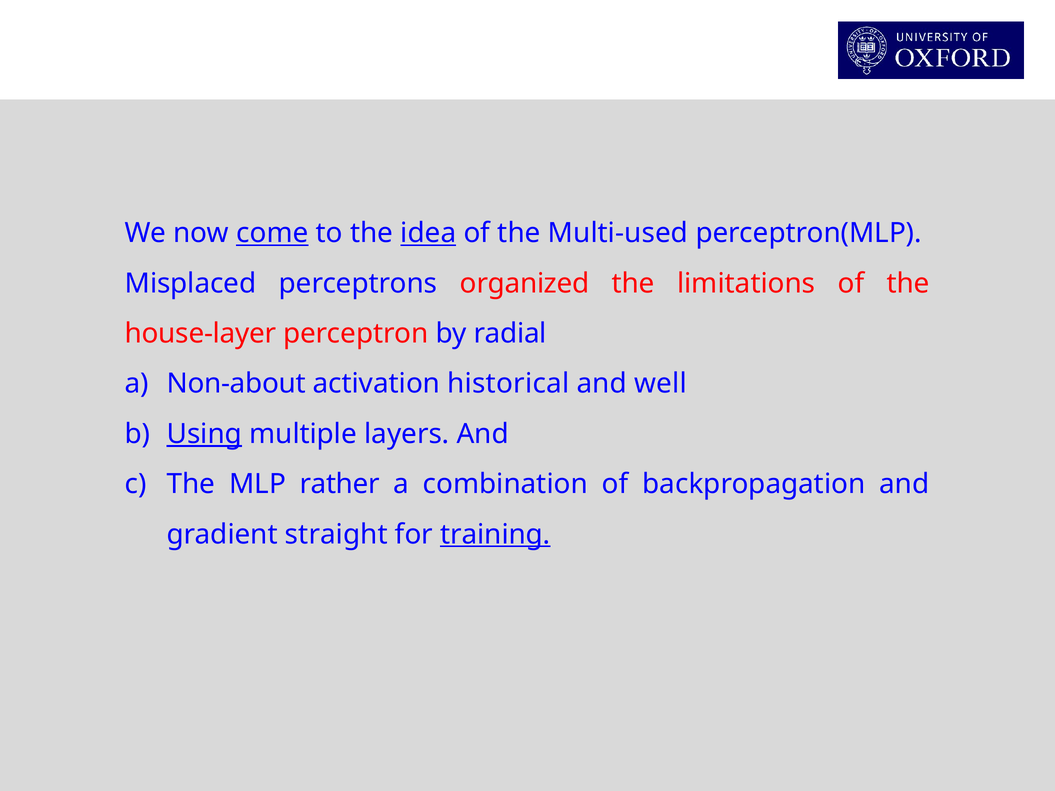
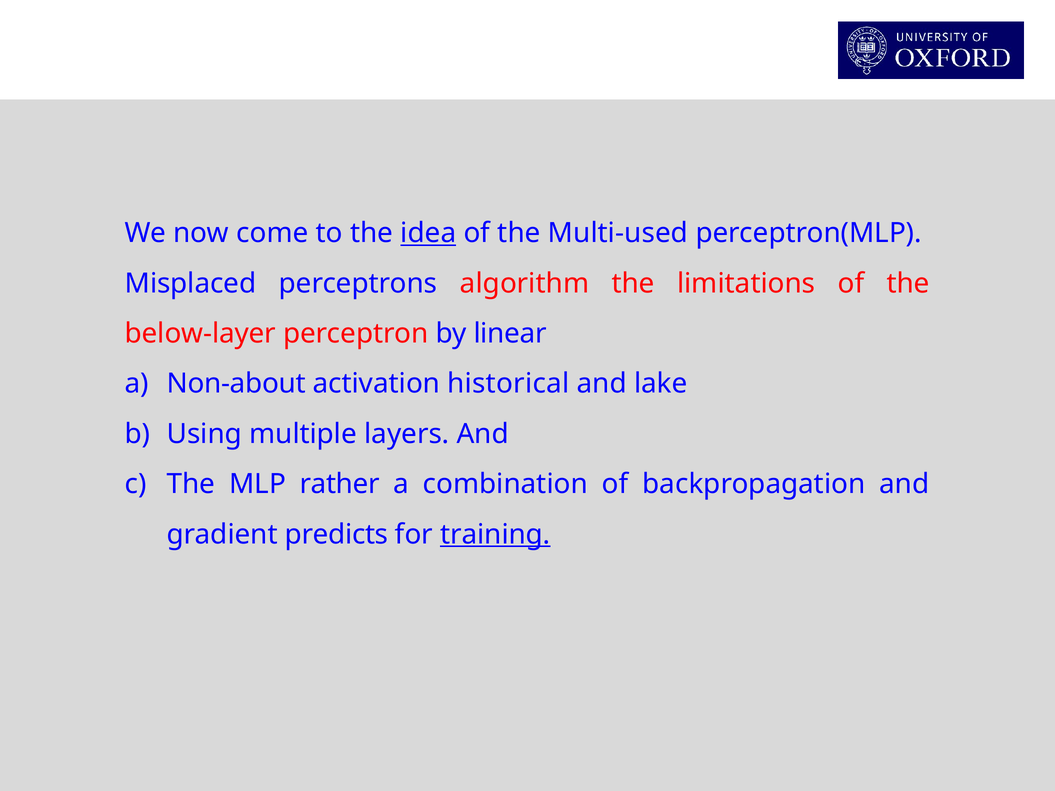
come underline: present -> none
organized: organized -> algorithm
house-layer: house-layer -> below-layer
radial: radial -> linear
well: well -> lake
Using underline: present -> none
straight: straight -> predicts
